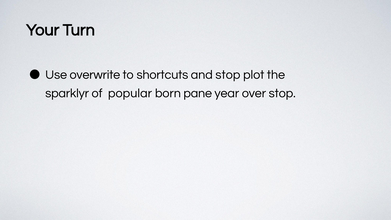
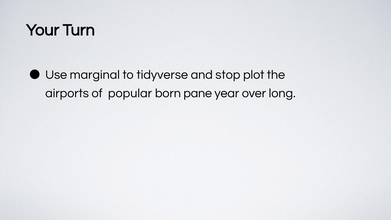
overwrite: overwrite -> marginal
shortcuts: shortcuts -> tidyverse
sparklyr: sparklyr -> airports
over stop: stop -> long
